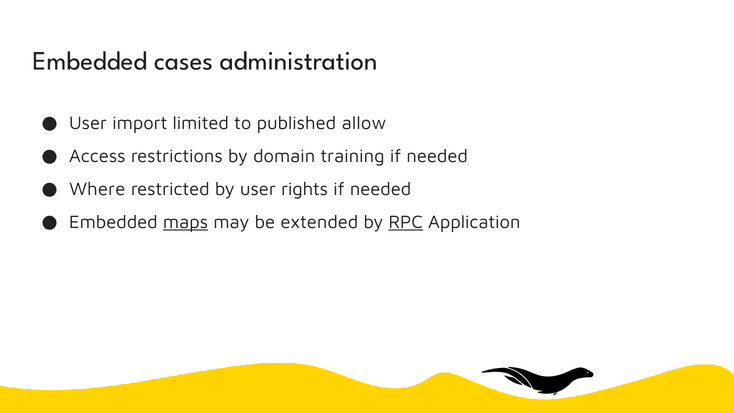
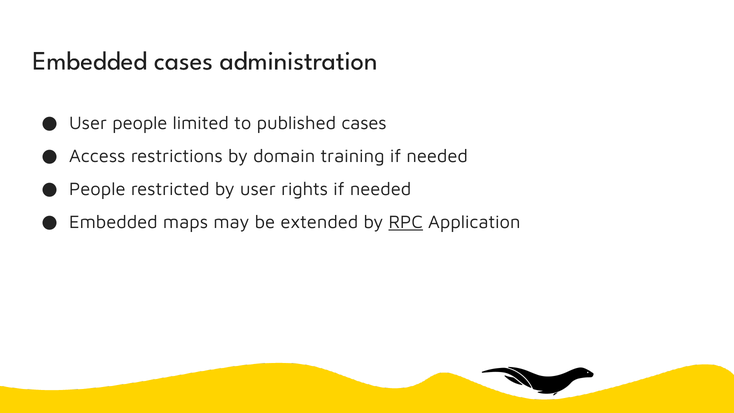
User import: import -> people
published allow: allow -> cases
Where at (97, 189): Where -> People
maps underline: present -> none
